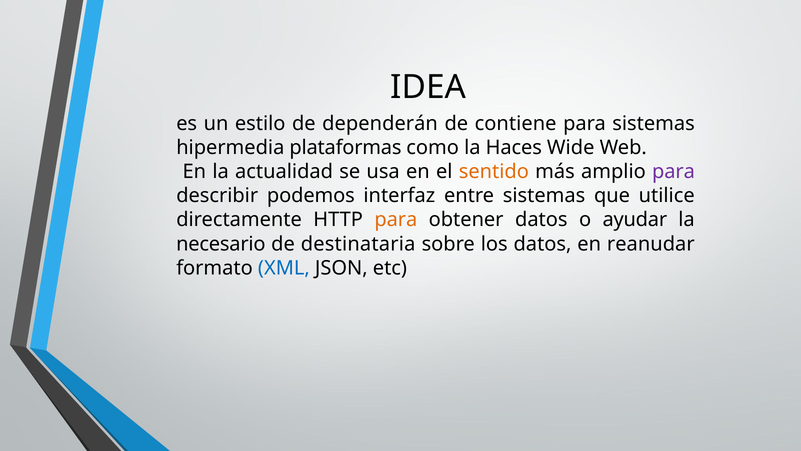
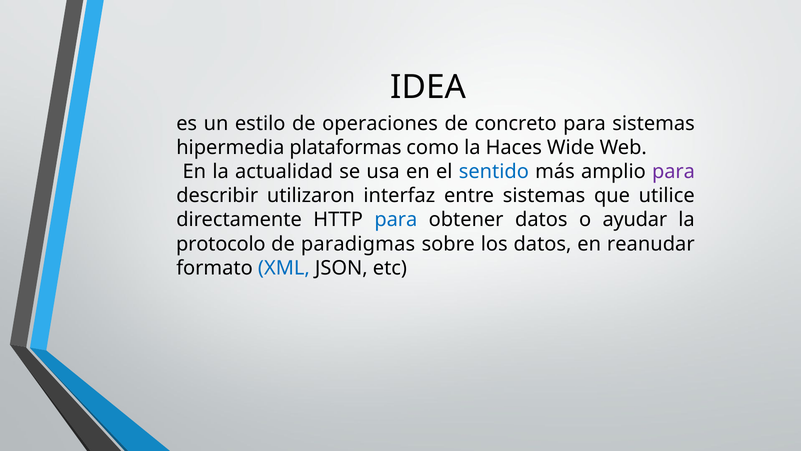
dependerán: dependerán -> operaciones
contiene: contiene -> concreto
sentido colour: orange -> blue
podemos: podemos -> utilizaron
para at (396, 220) colour: orange -> blue
necesario: necesario -> protocolo
destinataria: destinataria -> paradigmas
